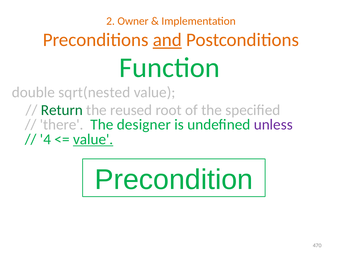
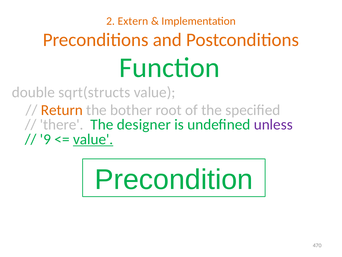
Owner: Owner -> Extern
and underline: present -> none
sqrt(nested: sqrt(nested -> sqrt(structs
Return colour: green -> orange
reused: reused -> bother
4: 4 -> 9
